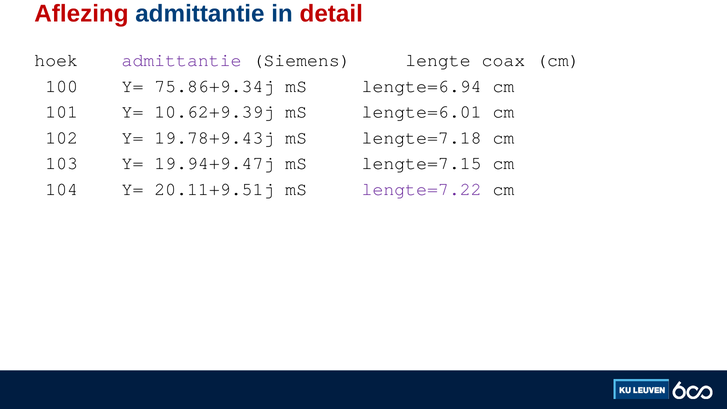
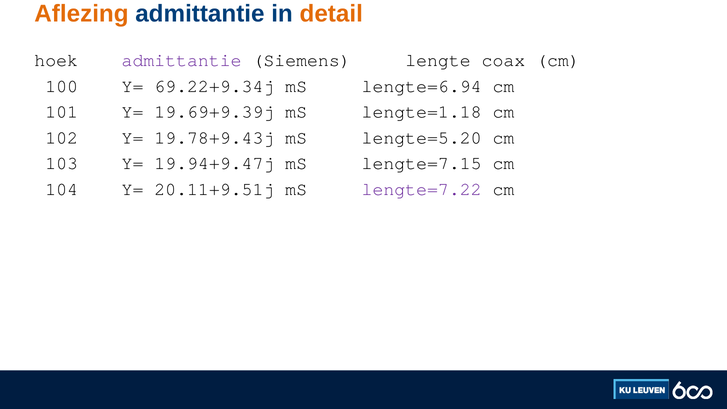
Aflezing colour: red -> orange
detail colour: red -> orange
75.86+9.34j: 75.86+9.34j -> 69.22+9.34j
10.62+9.39j: 10.62+9.39j -> 19.69+9.39j
lengte=6.01: lengte=6.01 -> lengte=1.18
lengte=7.18: lengte=7.18 -> lengte=5.20
